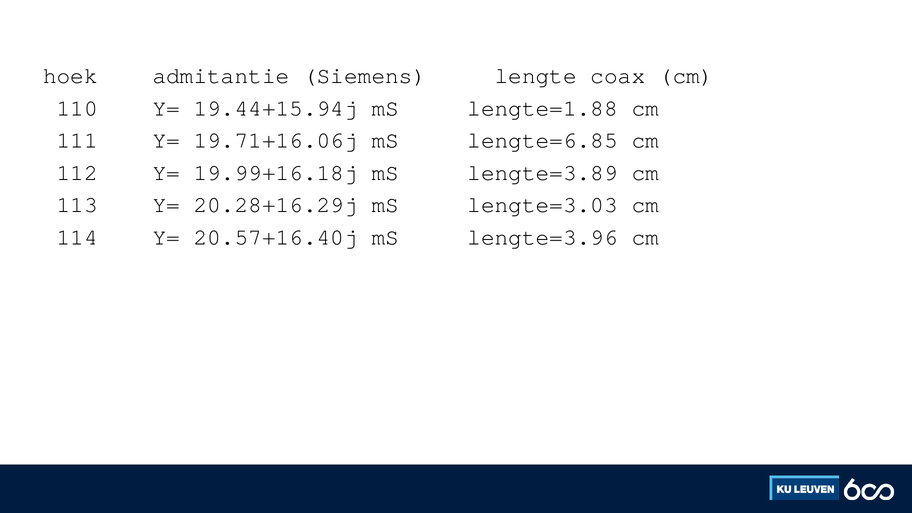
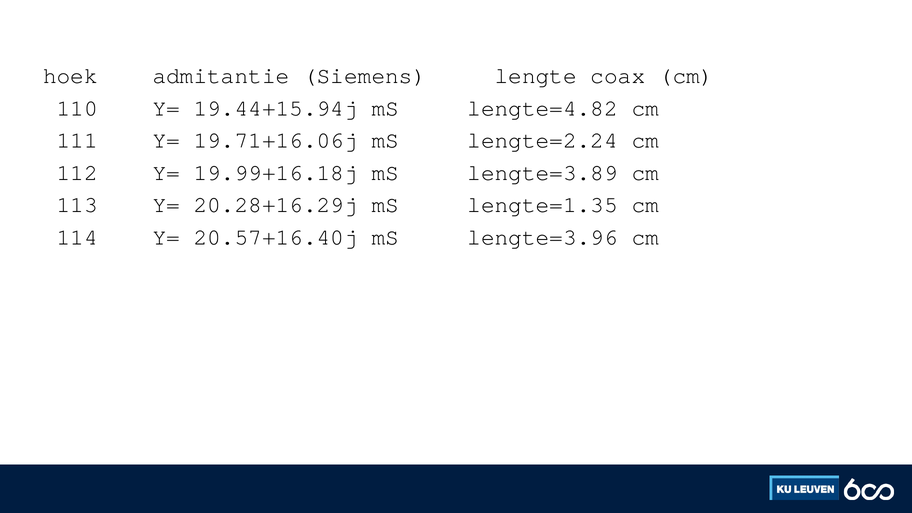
lengte=1.88: lengte=1.88 -> lengte=4.82
lengte=6.85: lengte=6.85 -> lengte=2.24
lengte=3.03: lengte=3.03 -> lengte=1.35
